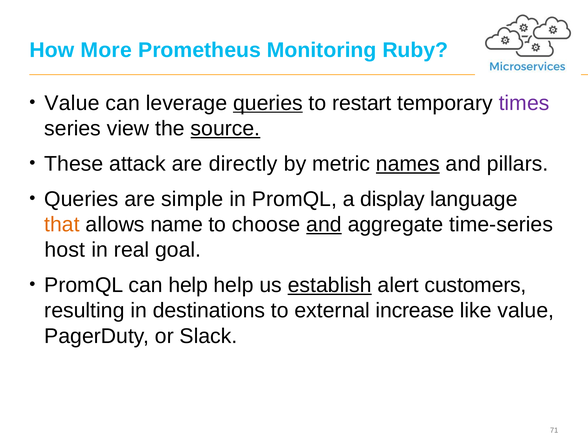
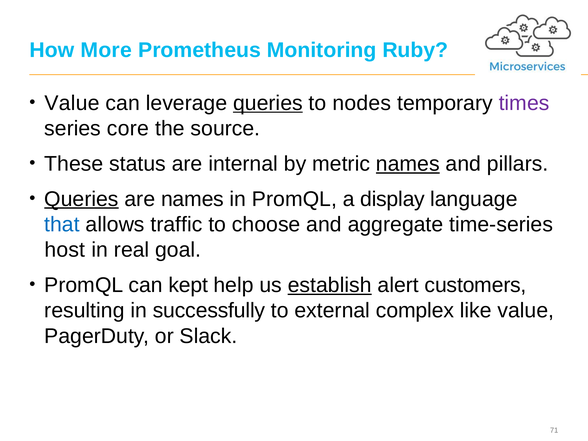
restart: restart -> nodes
view: view -> core
source underline: present -> none
attack: attack -> status
directly: directly -> internal
Queries at (81, 199) underline: none -> present
are simple: simple -> names
that colour: orange -> blue
name: name -> traffic
and at (324, 224) underline: present -> none
can help: help -> kept
destinations: destinations -> successfully
increase: increase -> complex
